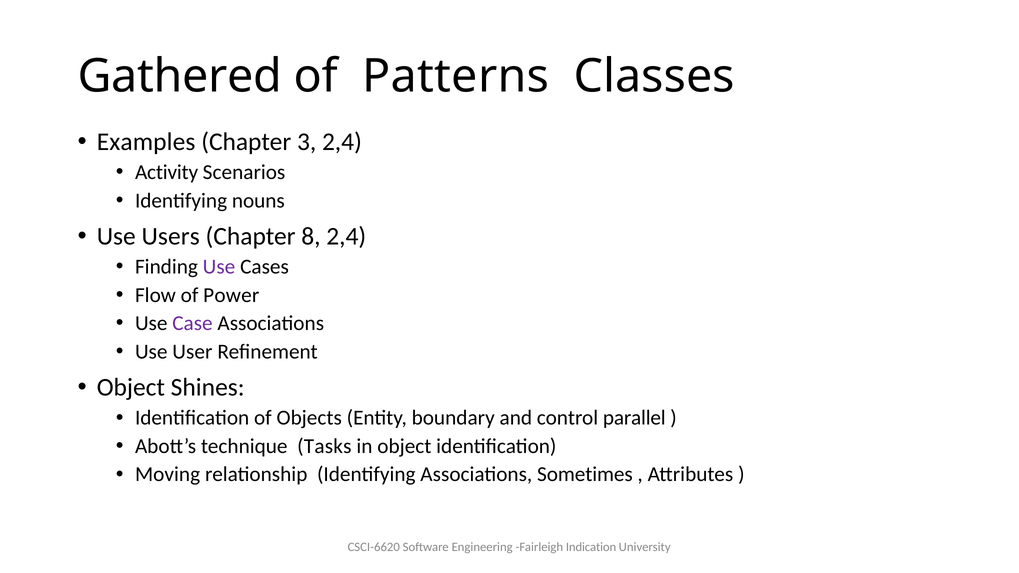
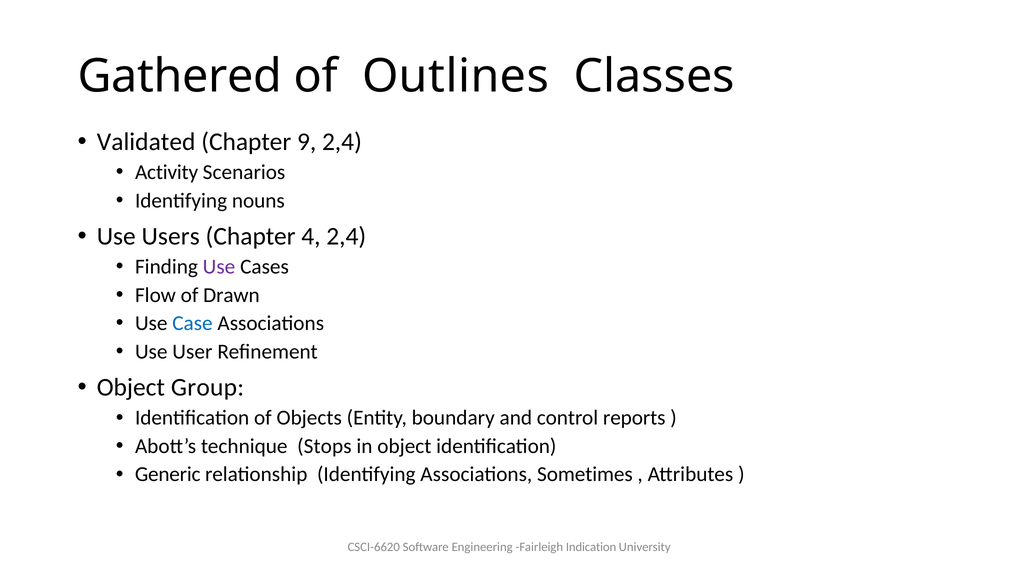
Patterns: Patterns -> Outlines
Examples: Examples -> Validated
3: 3 -> 9
8: 8 -> 4
Power: Power -> Drawn
Case colour: purple -> blue
Shines: Shines -> Group
parallel: parallel -> reports
Tasks: Tasks -> Stops
Moving: Moving -> Generic
